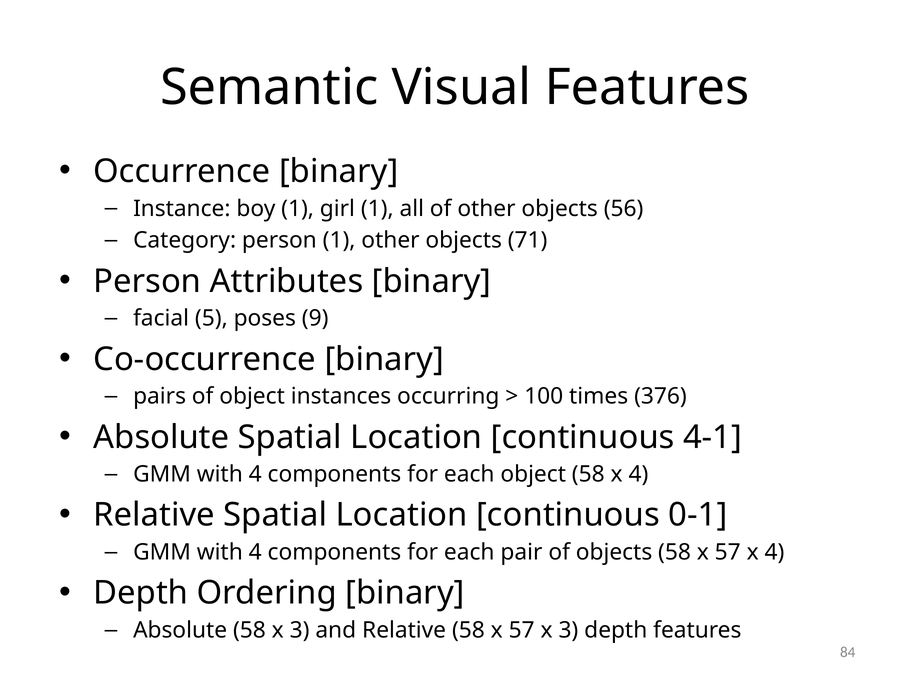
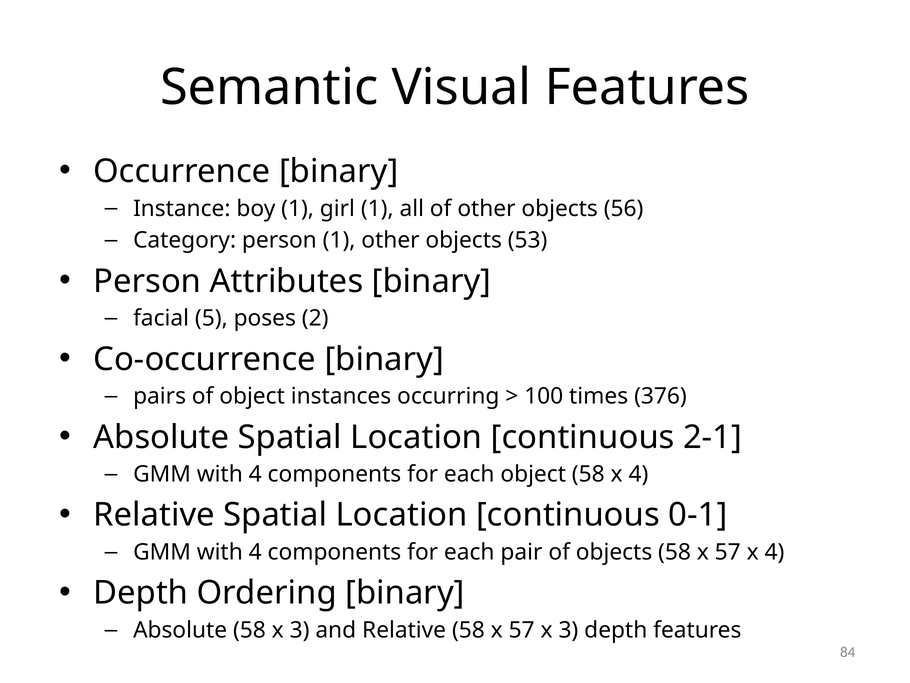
71: 71 -> 53
9: 9 -> 2
4-1: 4-1 -> 2-1
